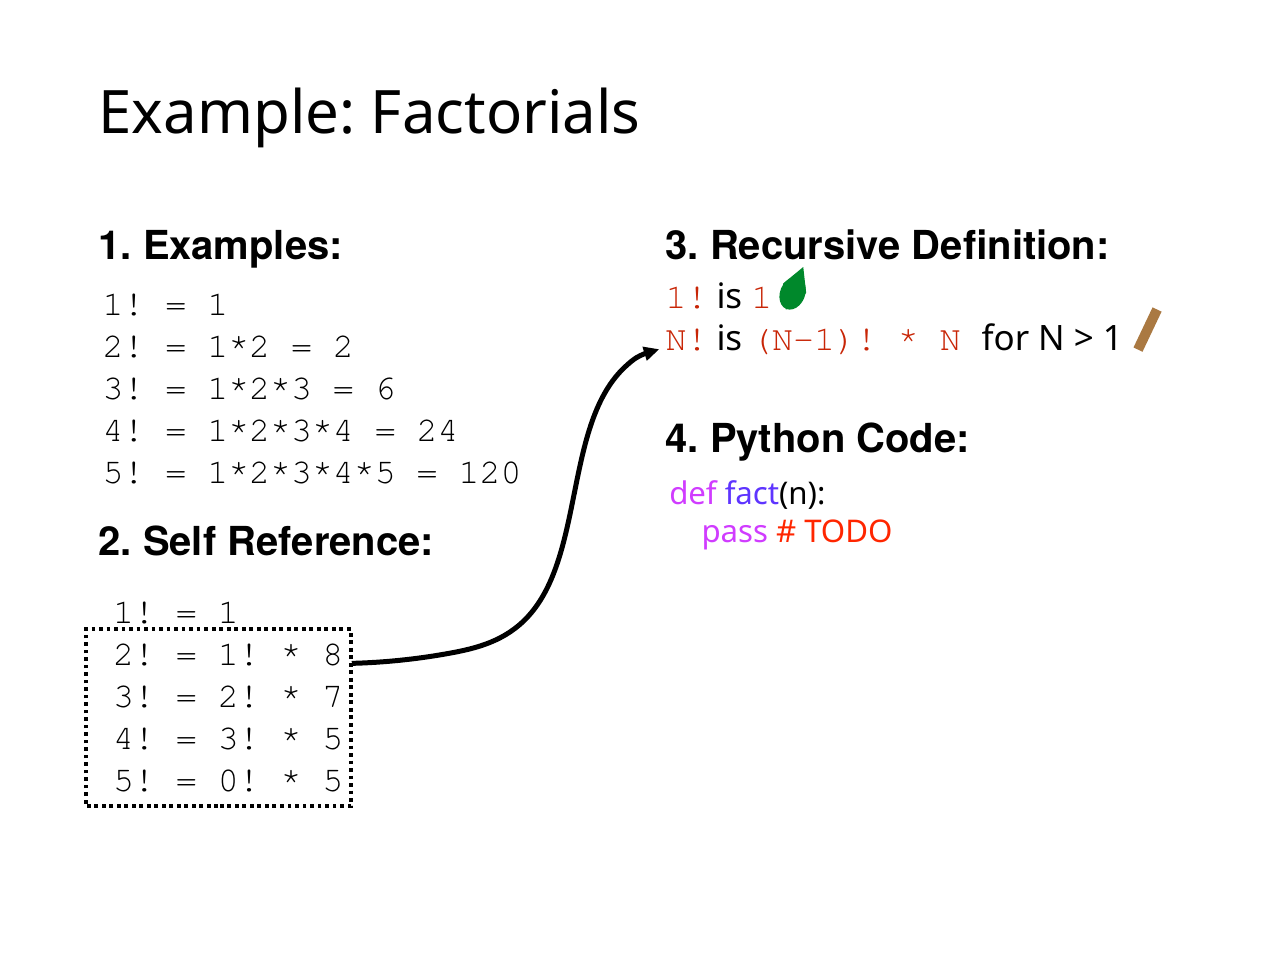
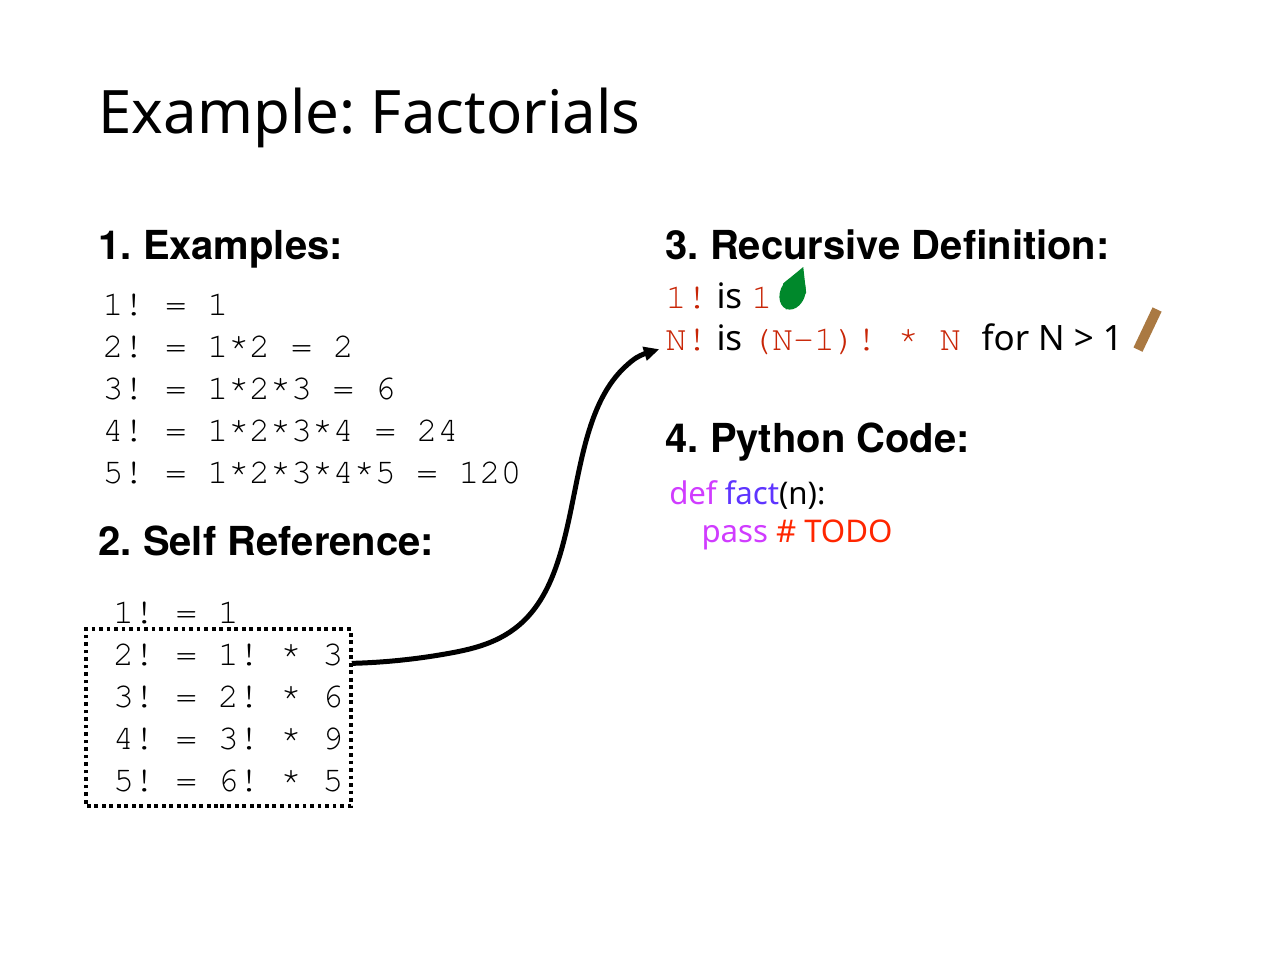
8 at (333, 654): 8 -> 3
7 at (333, 696): 7 -> 6
5 at (333, 738): 5 -> 9
0 at (239, 780): 0 -> 6
